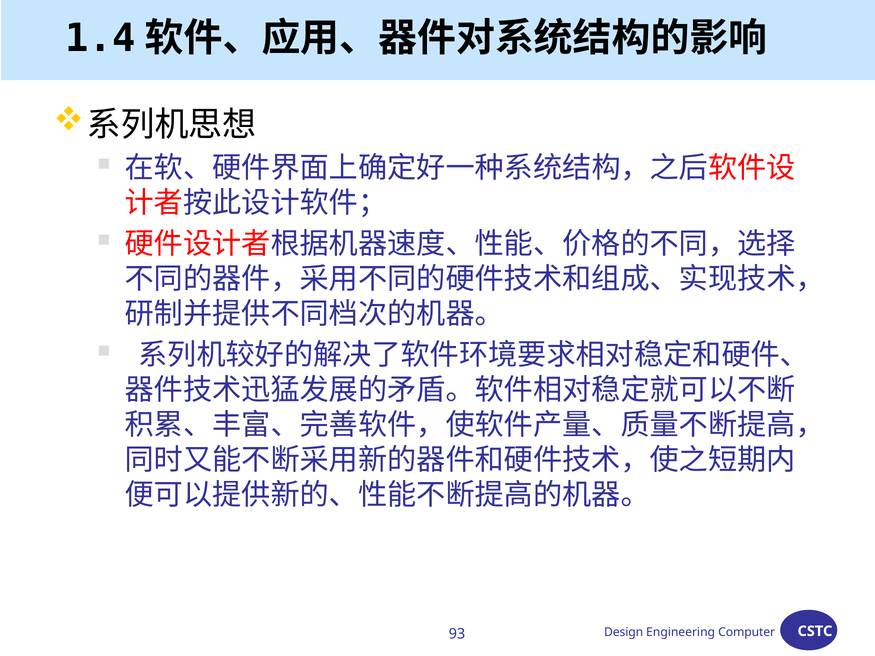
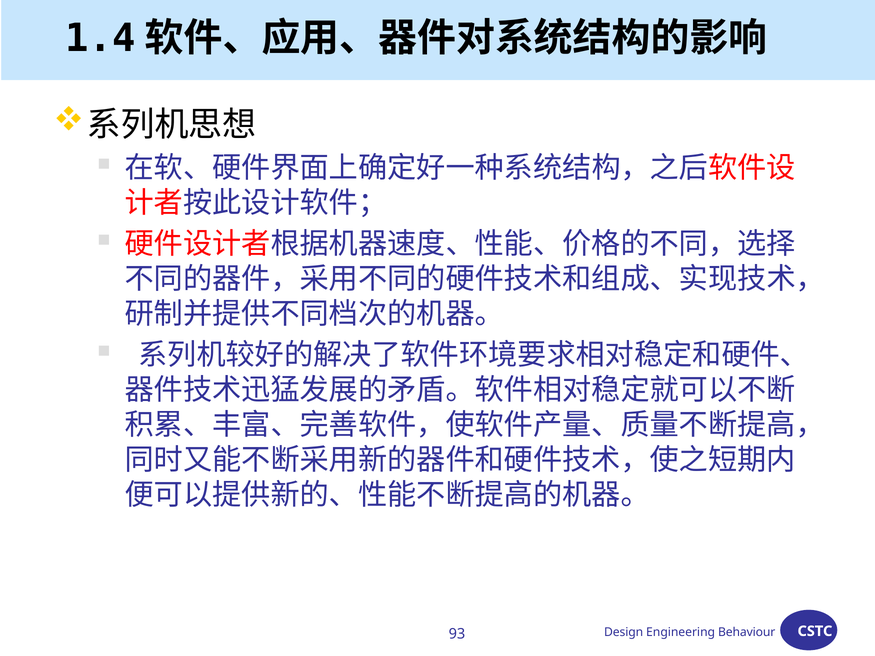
Computer: Computer -> Behaviour
